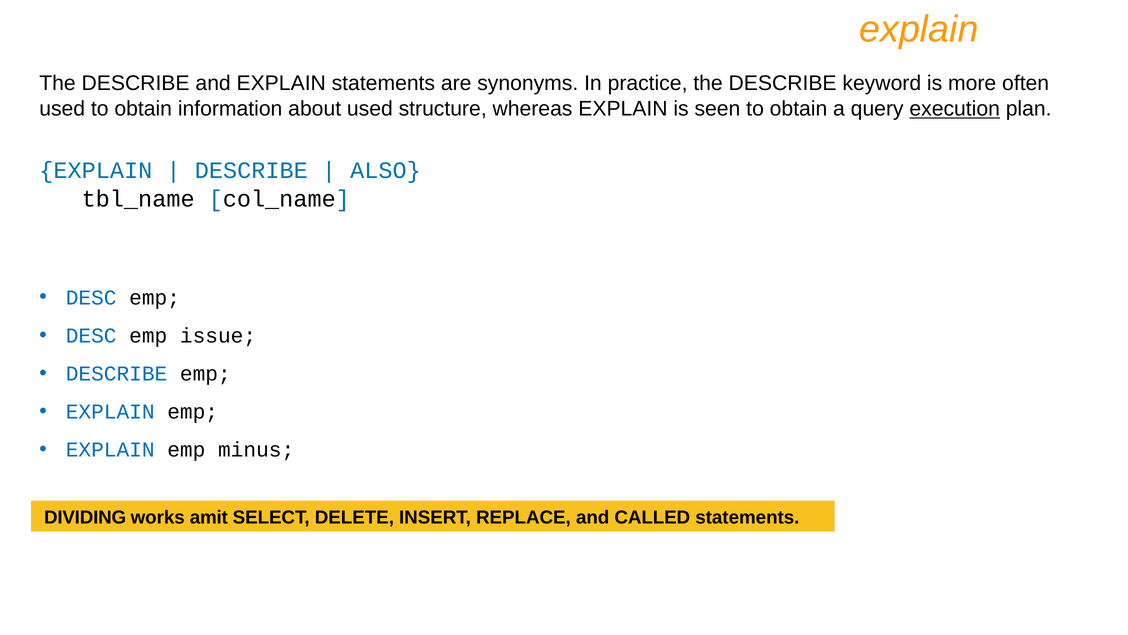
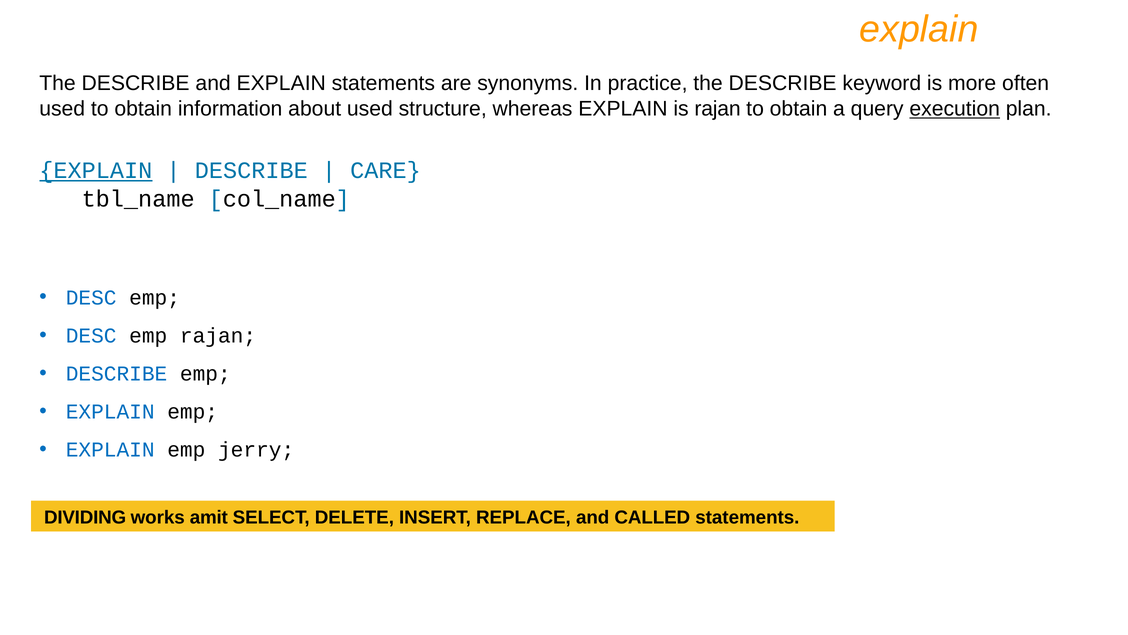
is seen: seen -> rajan
EXPLAIN at (96, 171) underline: none -> present
ALSO: ALSO -> CARE
emp issue: issue -> rajan
minus: minus -> jerry
